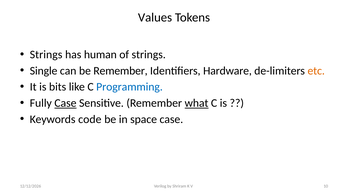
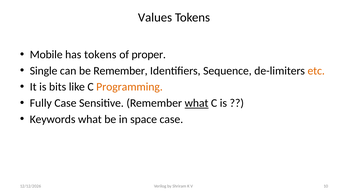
Strings at (46, 55): Strings -> Mobile
has human: human -> tokens
of strings: strings -> proper
Hardware: Hardware -> Sequence
Programming colour: blue -> orange
Case at (65, 103) underline: present -> none
Keywords code: code -> what
